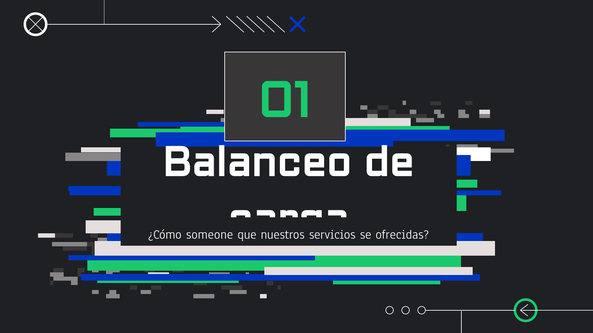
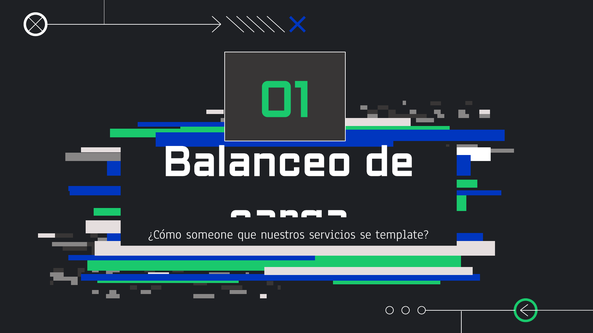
ofrecidas: ofrecidas -> template
